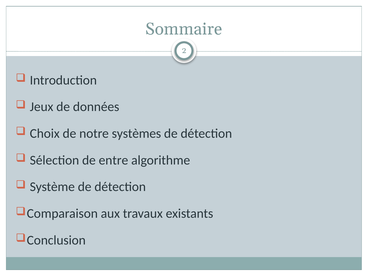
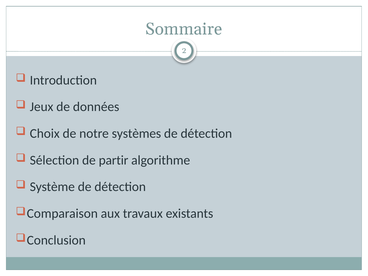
entre: entre -> partir
